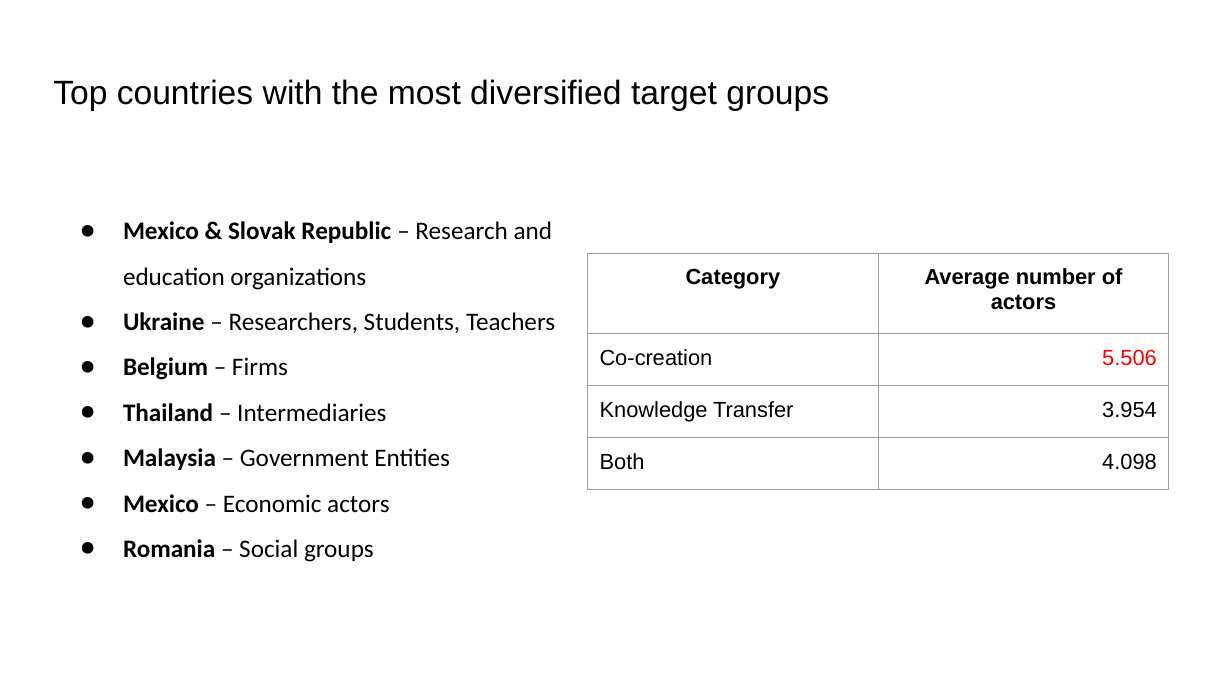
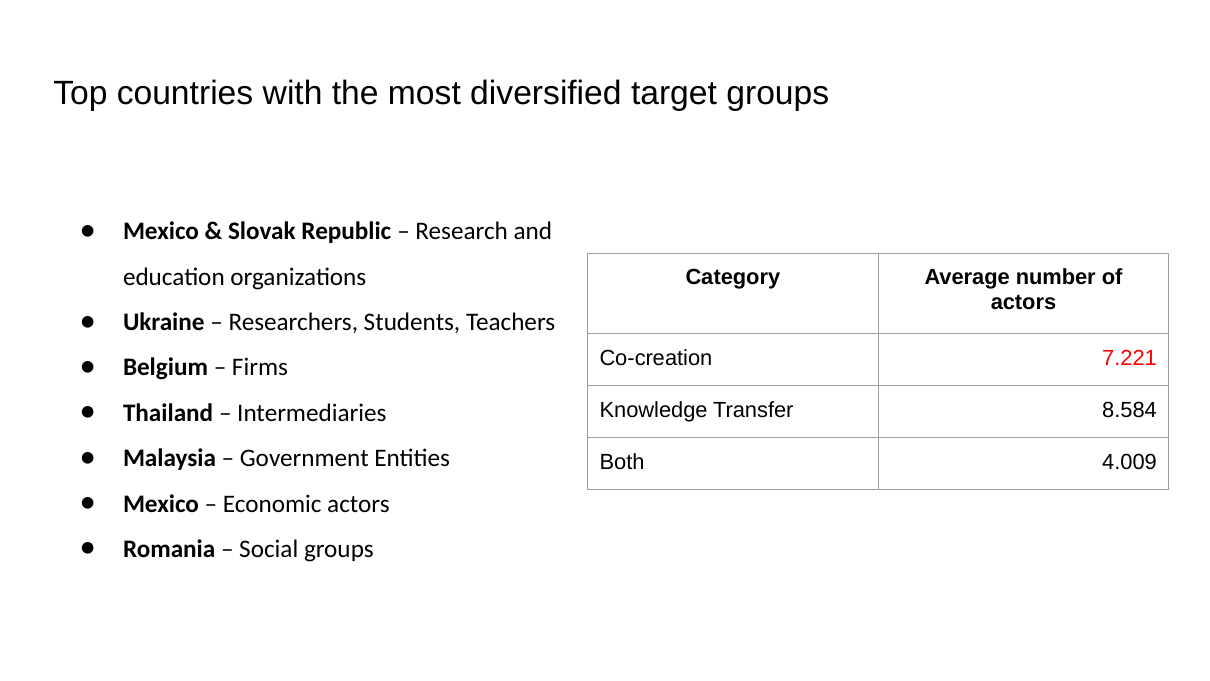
5.506: 5.506 -> 7.221
3.954: 3.954 -> 8.584
4.098: 4.098 -> 4.009
